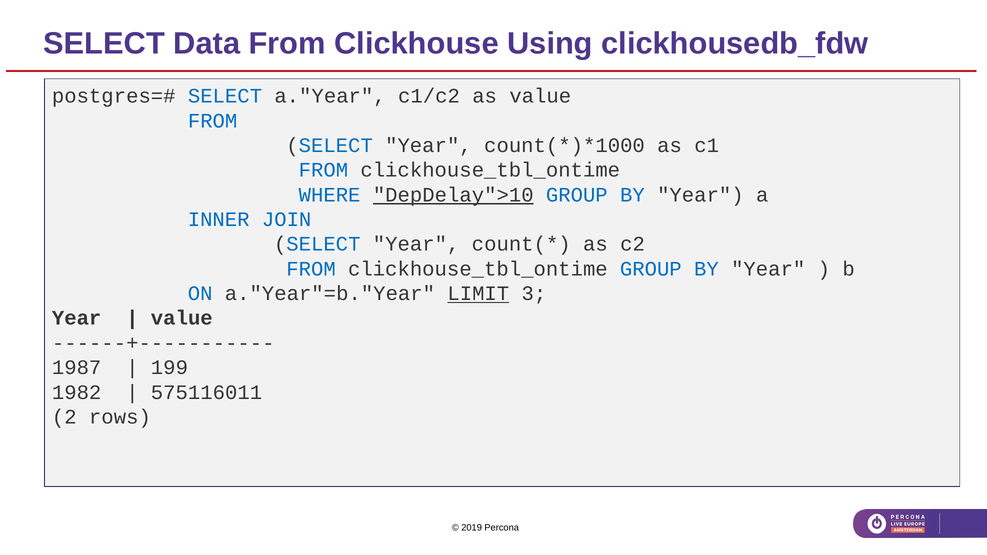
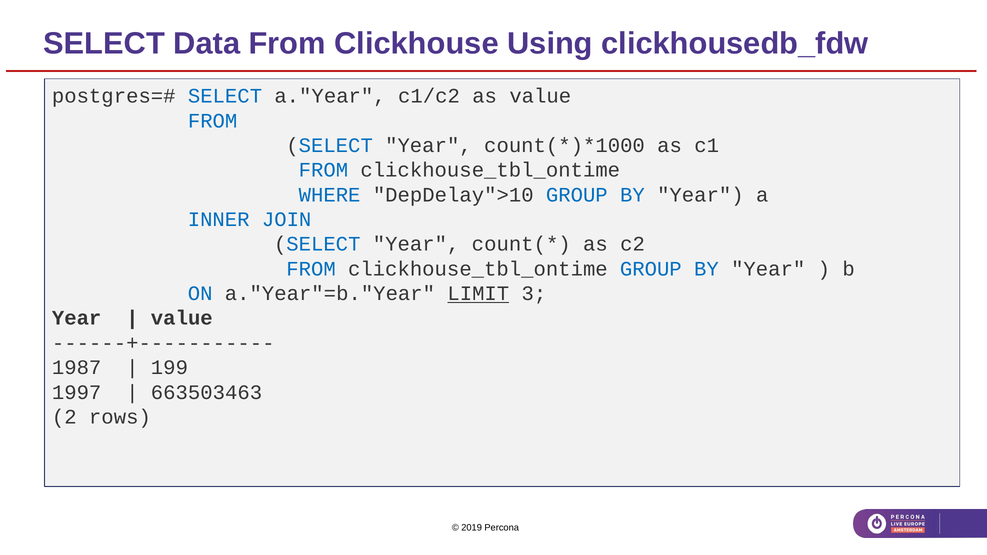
DepDelay">10 underline: present -> none
1982: 1982 -> 1997
575116011: 575116011 -> 663503463
